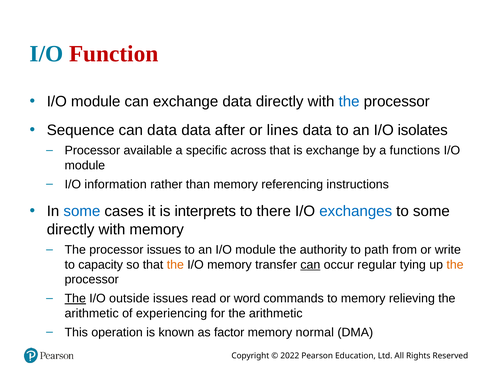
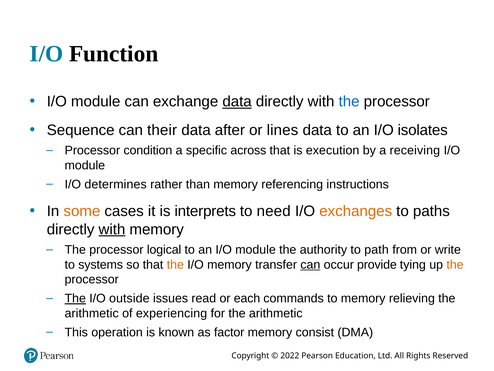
Function colour: red -> black
data at (237, 102) underline: none -> present
can data: data -> their
available: available -> condition
is exchange: exchange -> execution
functions: functions -> receiving
information: information -> determines
some at (82, 211) colour: blue -> orange
there: there -> need
exchanges colour: blue -> orange
to some: some -> paths
with at (112, 229) underline: none -> present
processor issues: issues -> logical
capacity: capacity -> systems
regular: regular -> provide
word: word -> each
normal: normal -> consist
